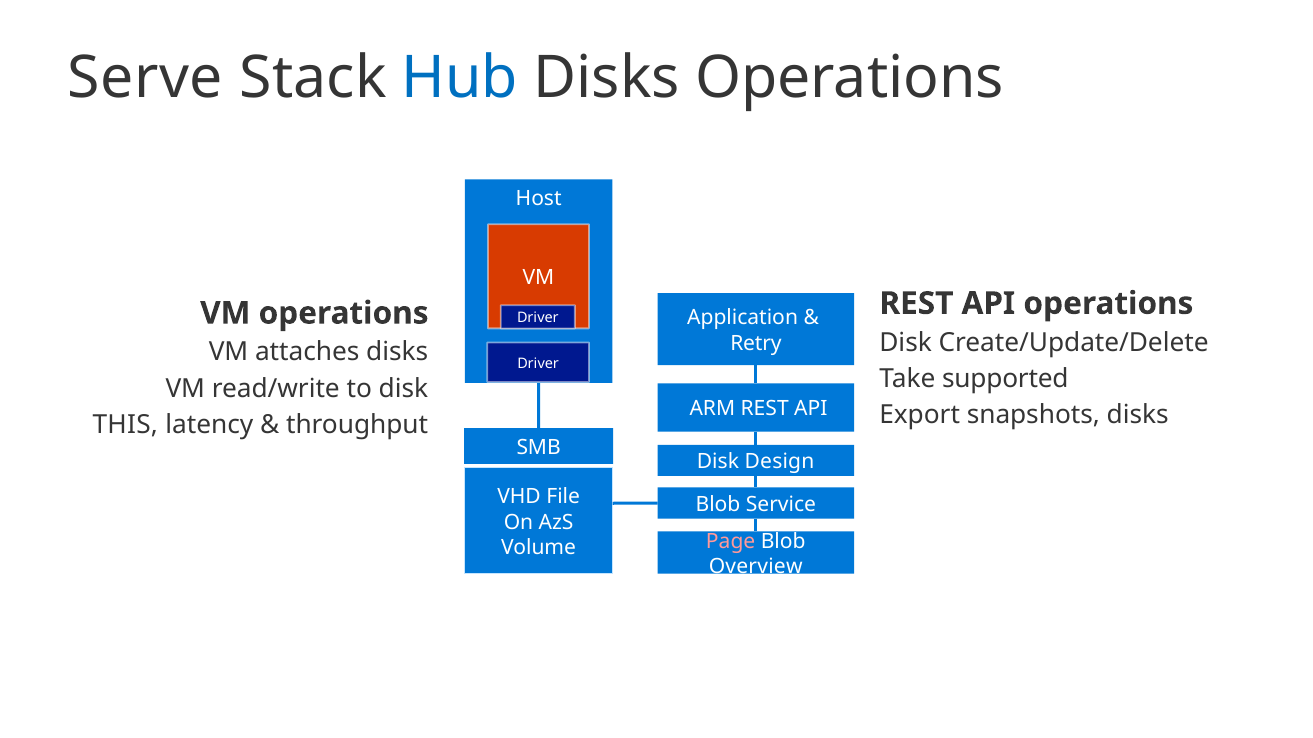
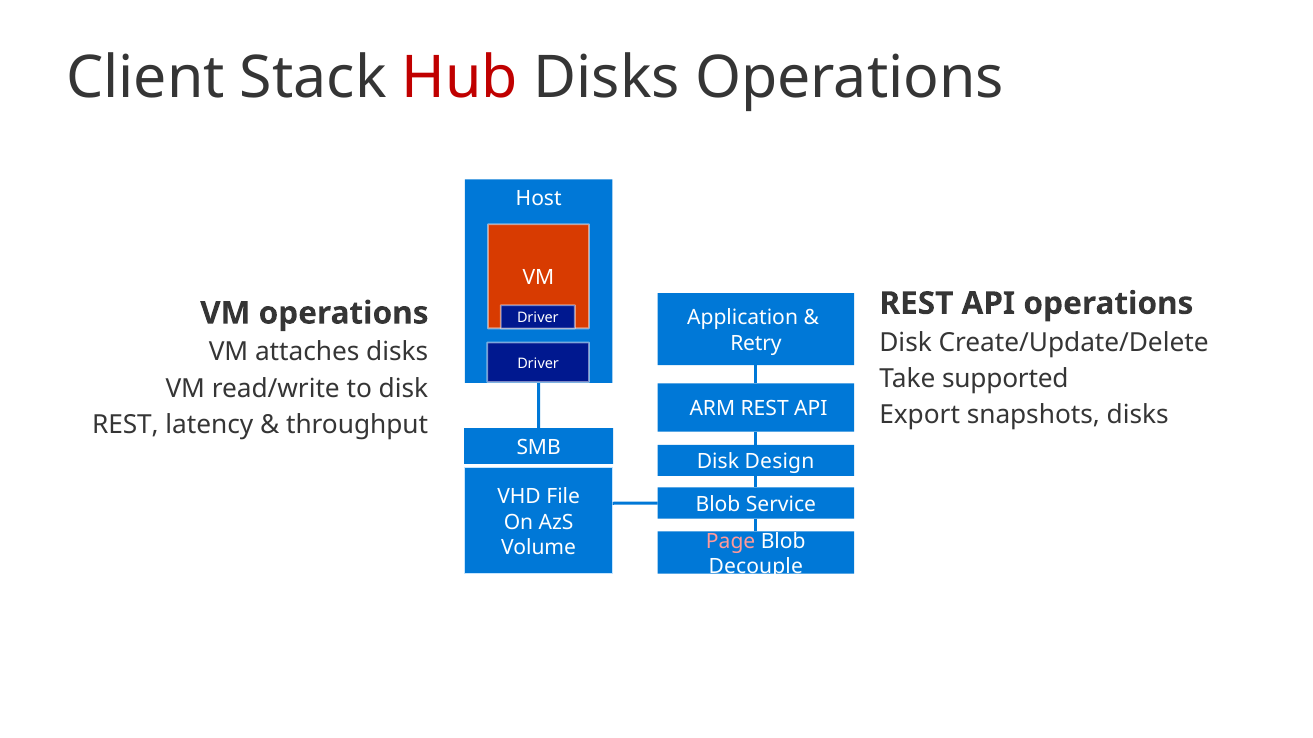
Serve: Serve -> Client
Hub colour: blue -> red
THIS at (125, 425): THIS -> REST
Overview: Overview -> Decouple
